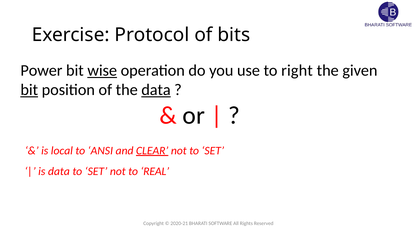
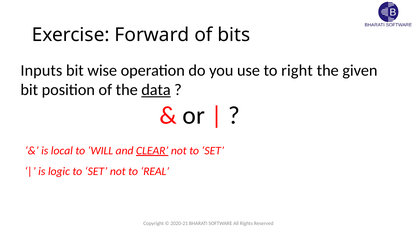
Protocol: Protocol -> Forward
Power: Power -> Inputs
wise underline: present -> none
bit at (29, 90) underline: present -> none
ANSI: ANSI -> WILL
is data: data -> logic
